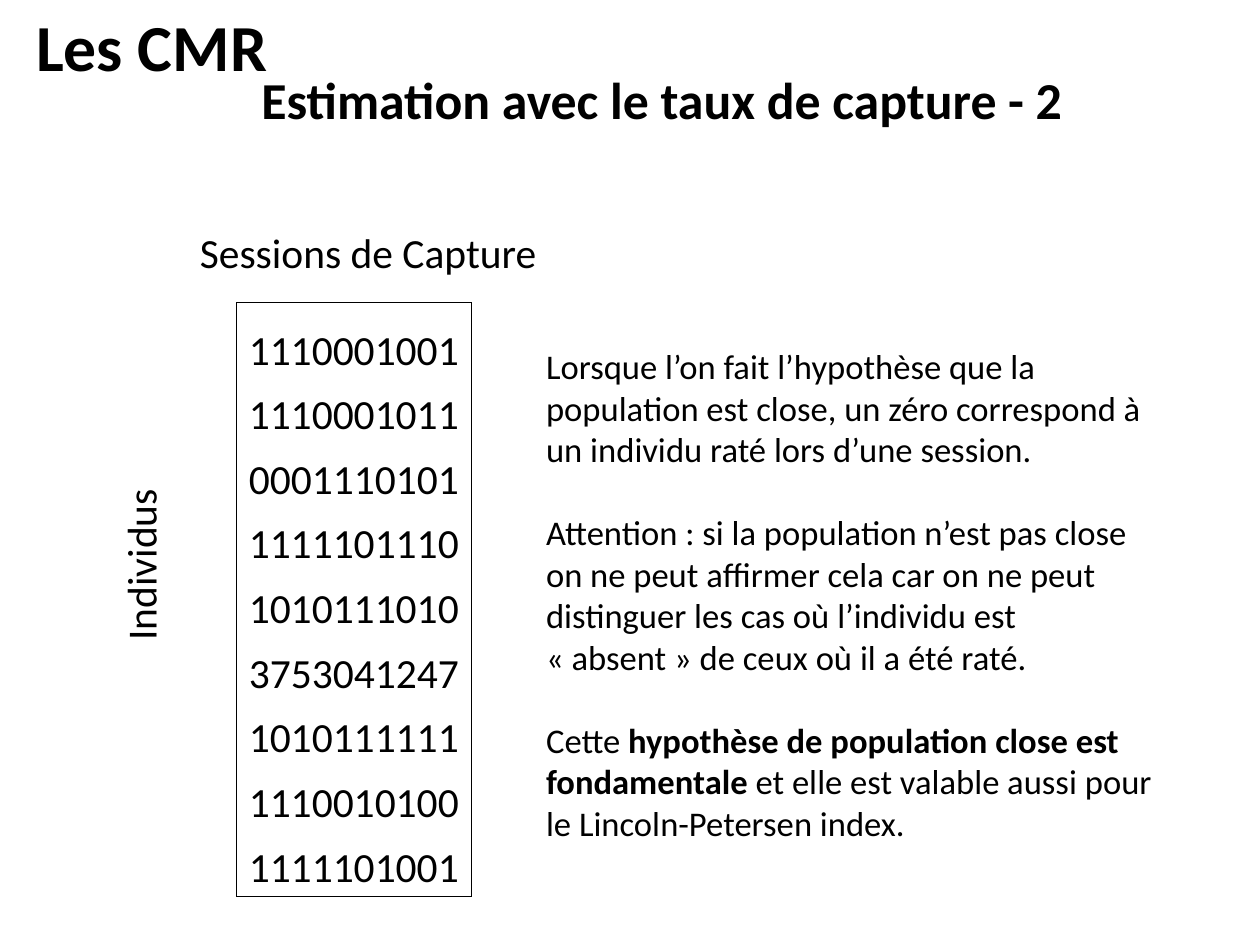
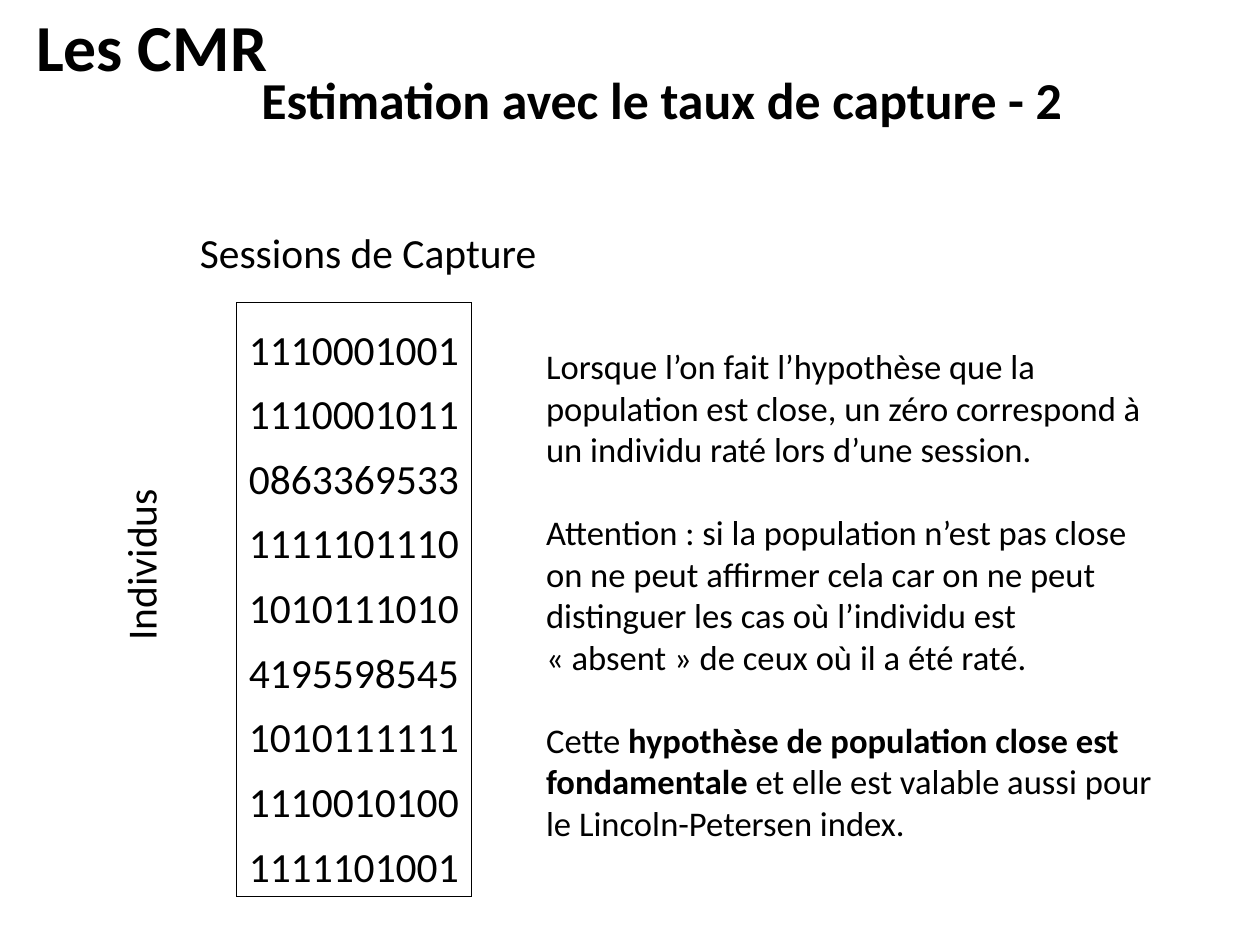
0001110101: 0001110101 -> 0863369533
3753041247: 3753041247 -> 4195598545
